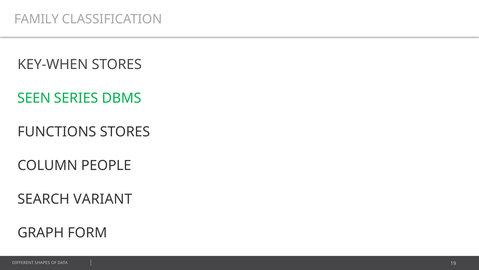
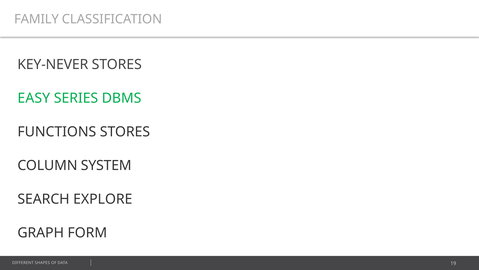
KEY-WHEN: KEY-WHEN -> KEY-NEVER
SEEN: SEEN -> EASY
PEOPLE: PEOPLE -> SYSTEM
VARIANT: VARIANT -> EXPLORE
